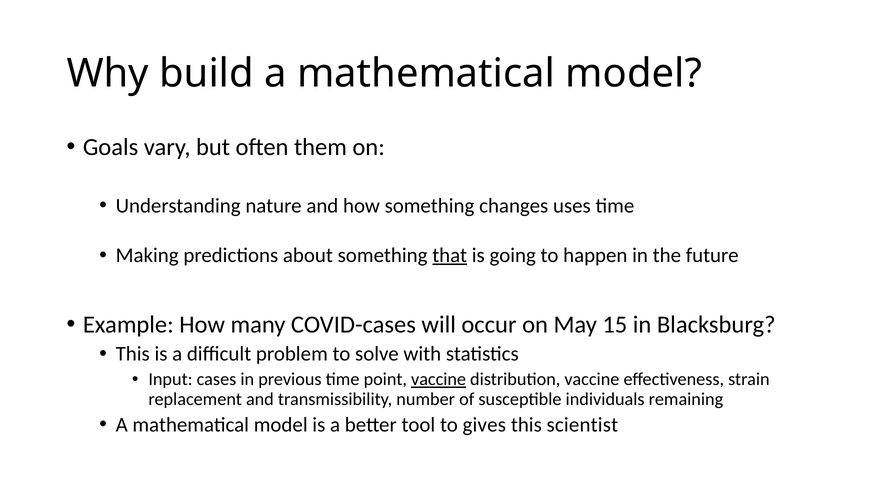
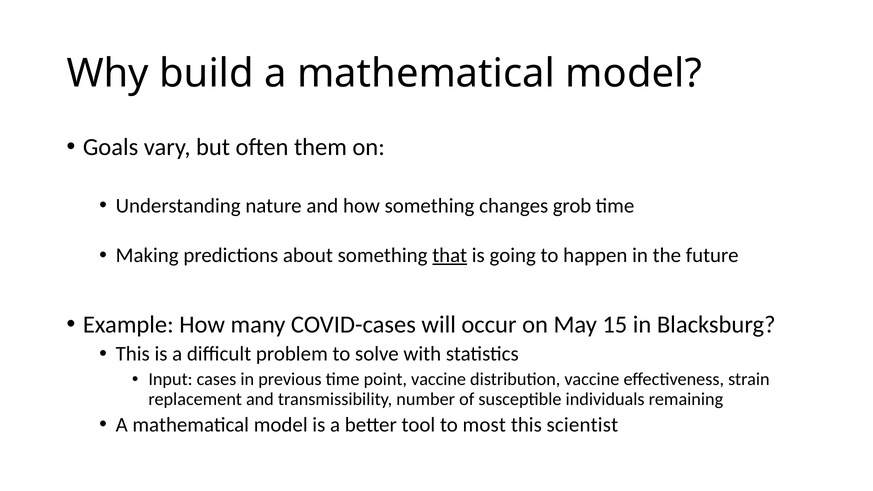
uses: uses -> grob
vaccine at (439, 379) underline: present -> none
gives: gives -> most
